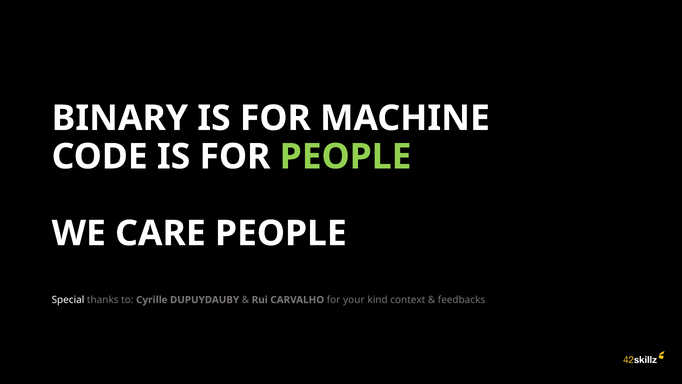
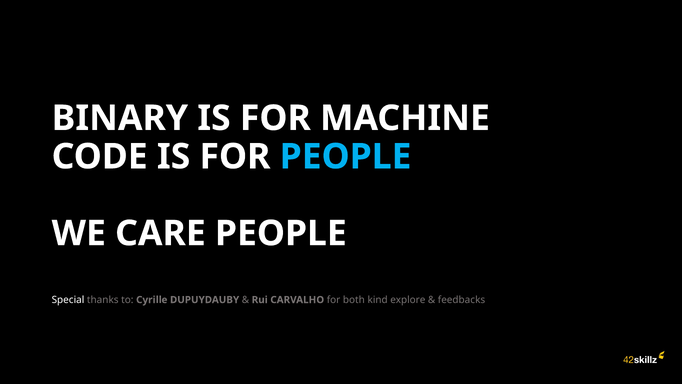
PEOPLE at (346, 157) colour: light green -> light blue
your: your -> both
context: context -> explore
